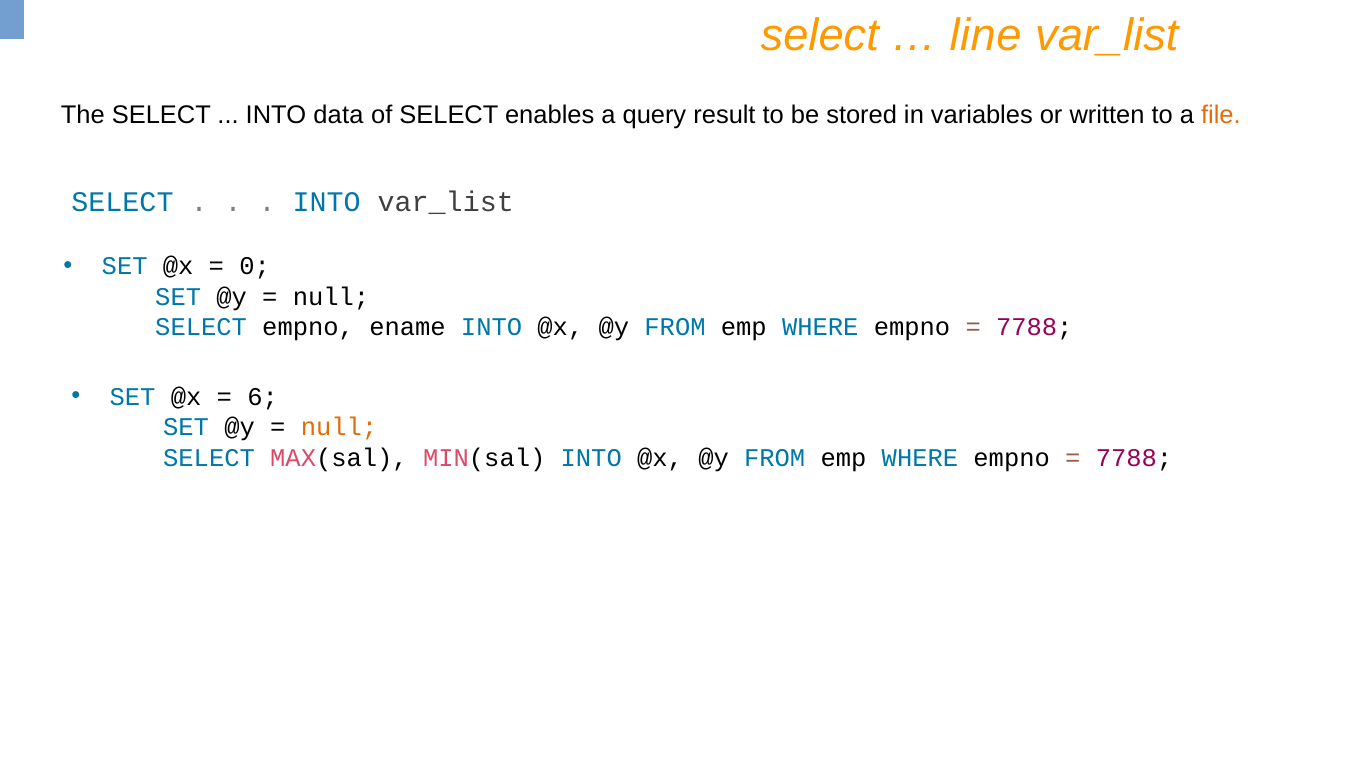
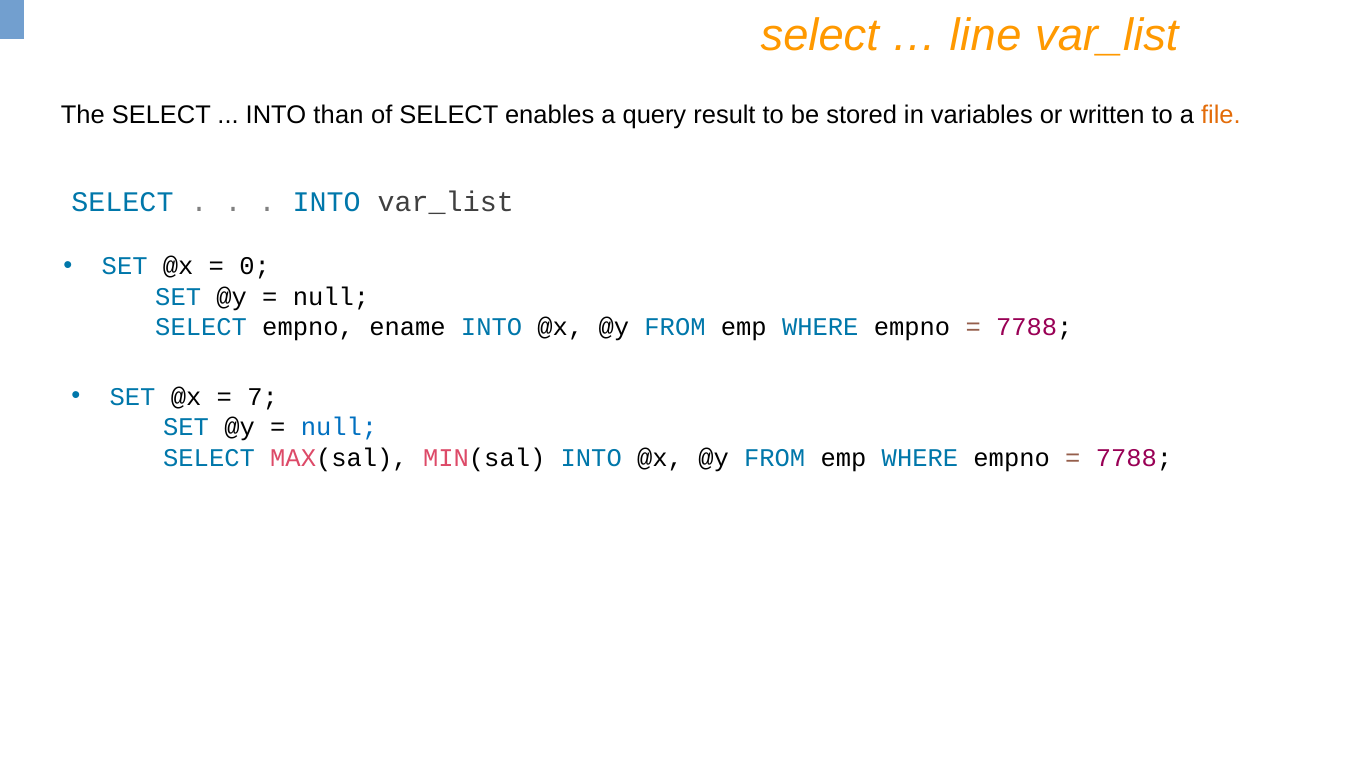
data: data -> than
6: 6 -> 7
null at (339, 427) colour: orange -> blue
